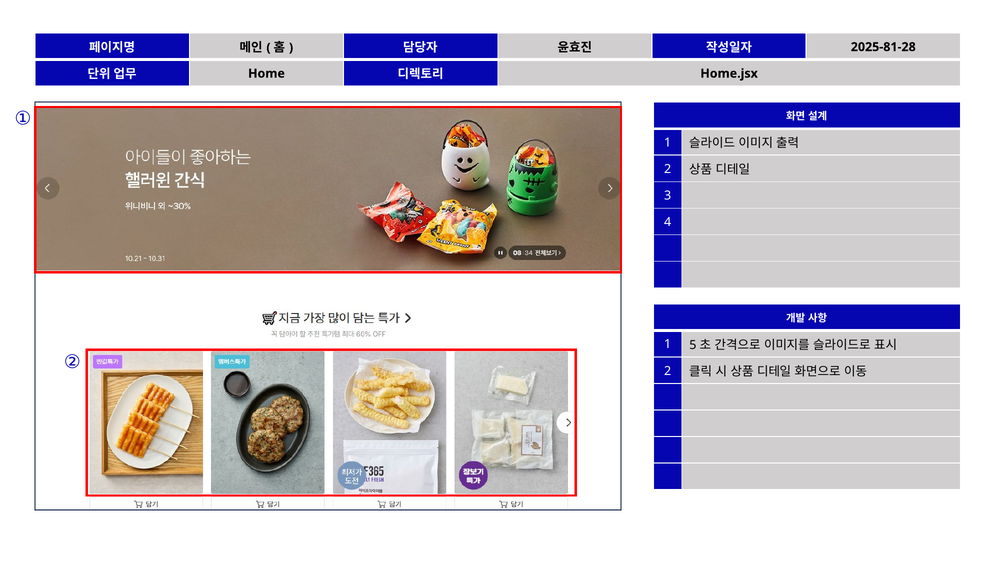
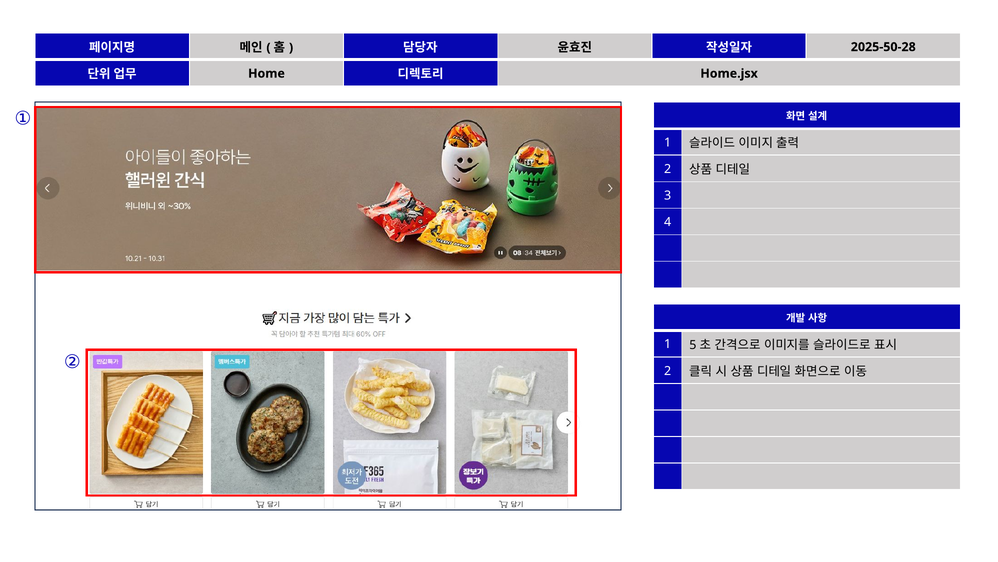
2025-81-28: 2025-81-28 -> 2025-50-28
